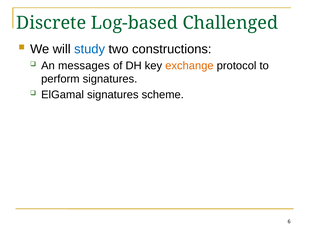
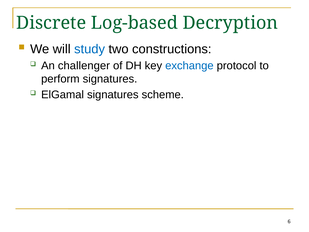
Challenged: Challenged -> Decryption
messages: messages -> challenger
exchange colour: orange -> blue
